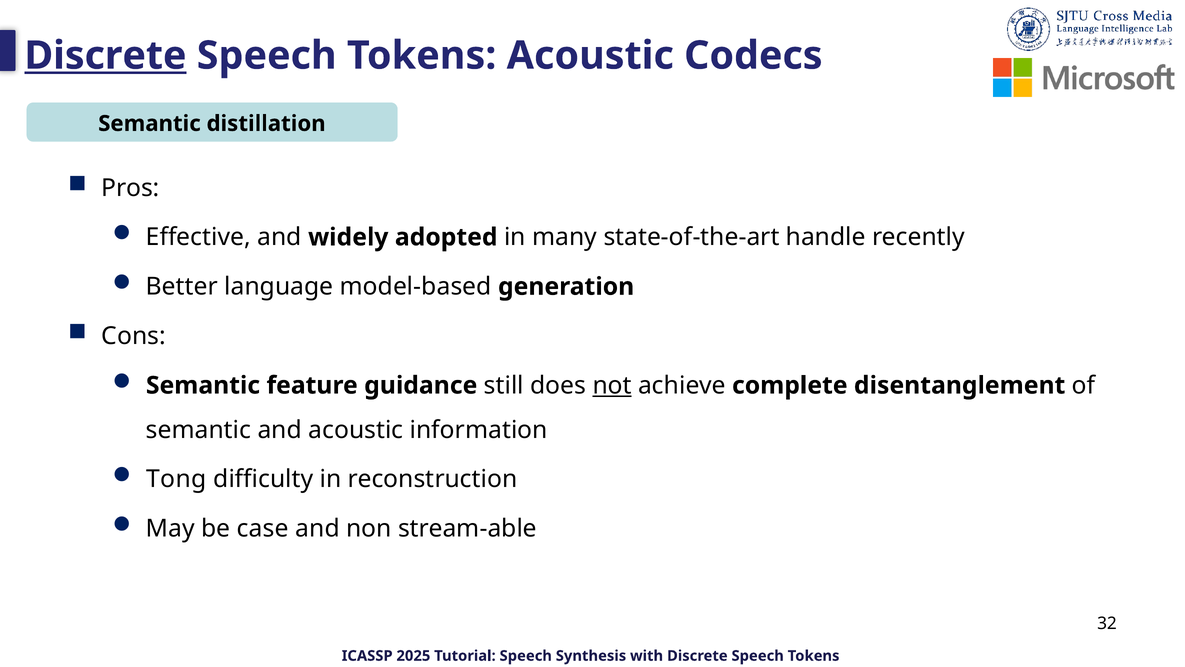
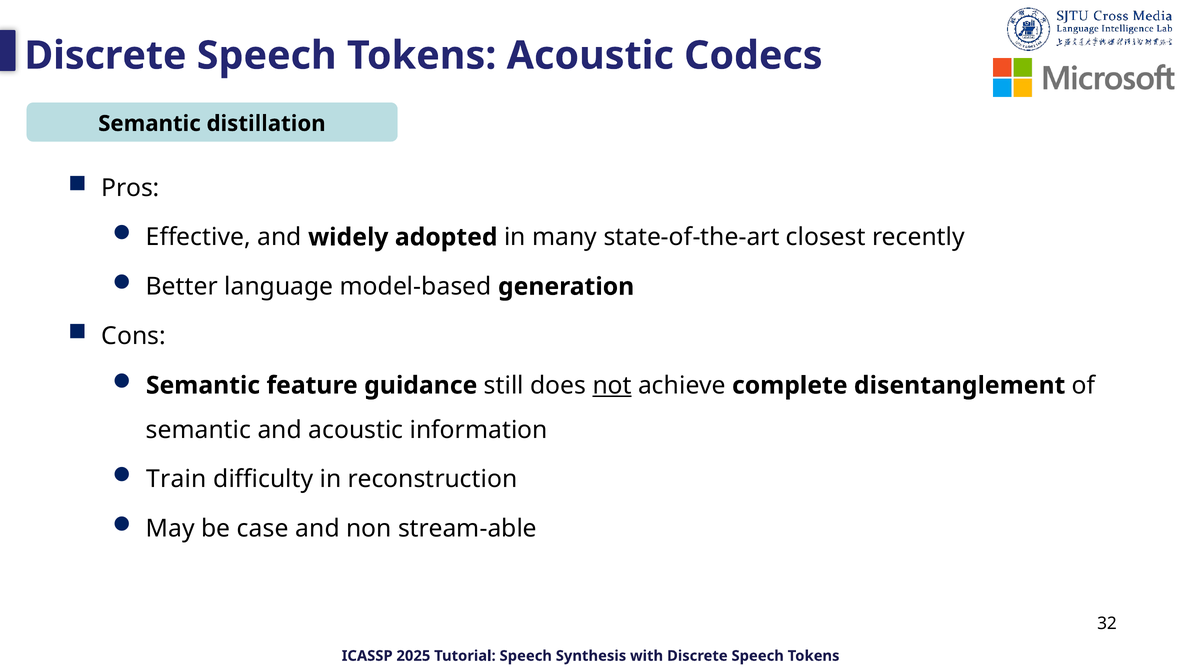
Discrete at (105, 56) underline: present -> none
handle: handle -> closest
Tong: Tong -> Train
